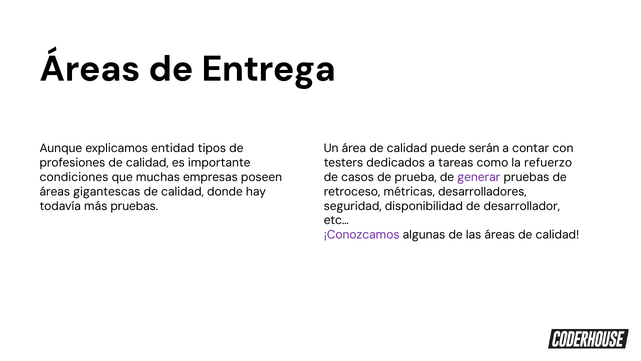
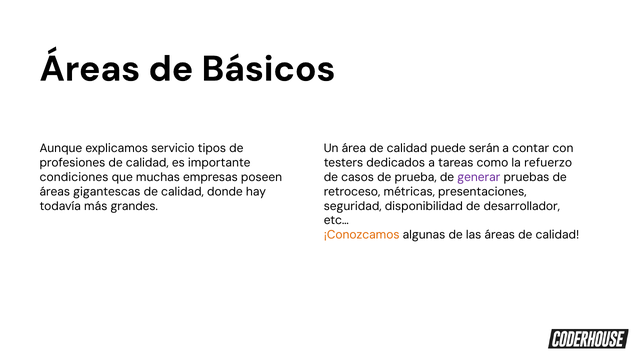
Entrega: Entrega -> Básicos
entidad: entidad -> servicio
desarrolladores: desarrolladores -> presentaciones
más pruebas: pruebas -> grandes
¡Conozcamos colour: purple -> orange
